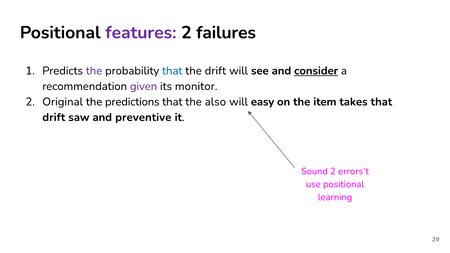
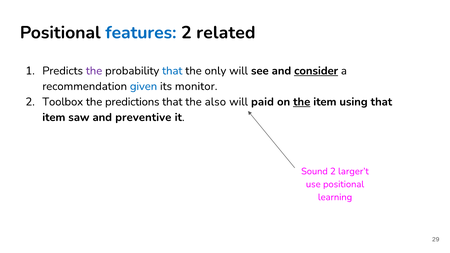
features colour: purple -> blue
failures: failures -> related
the drift: drift -> only
given colour: purple -> blue
Original: Original -> Toolbox
easy: easy -> paid
the at (302, 102) underline: none -> present
takes: takes -> using
drift at (54, 117): drift -> item
errors’t: errors’t -> larger’t
